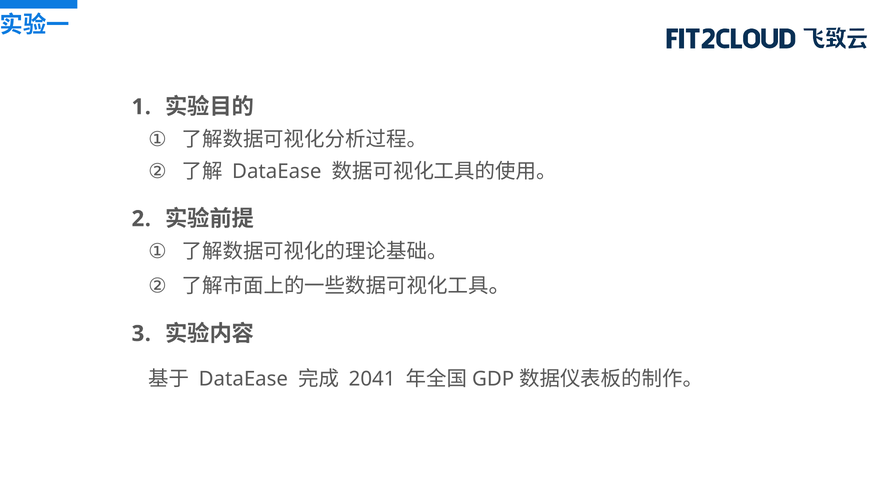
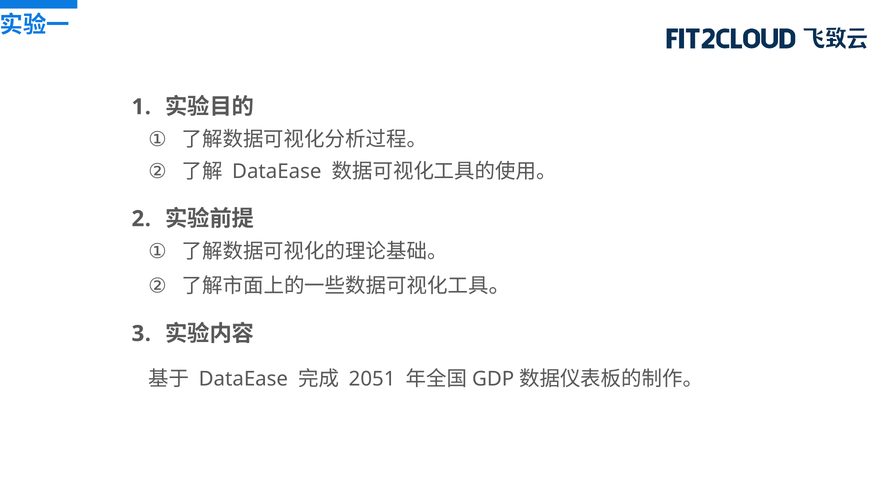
2041: 2041 -> 2051
